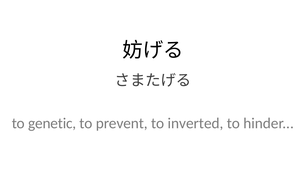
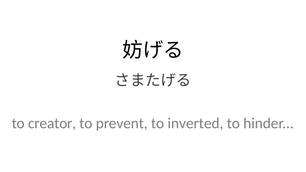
genetic: genetic -> creator
